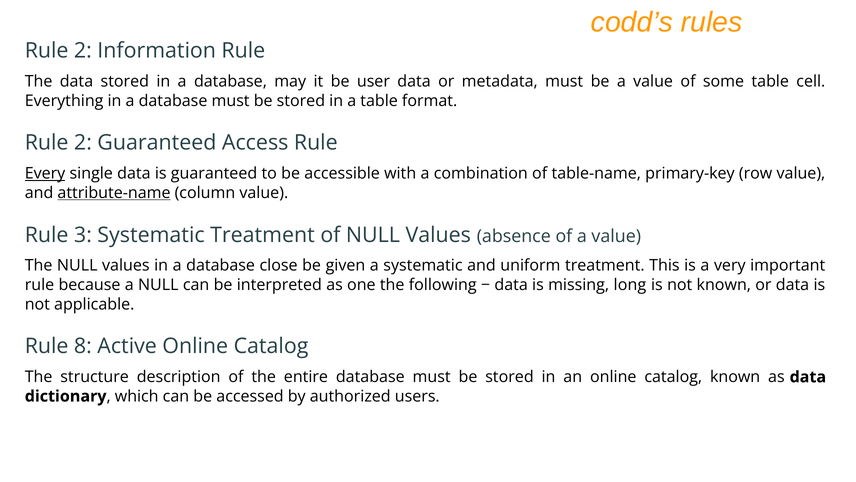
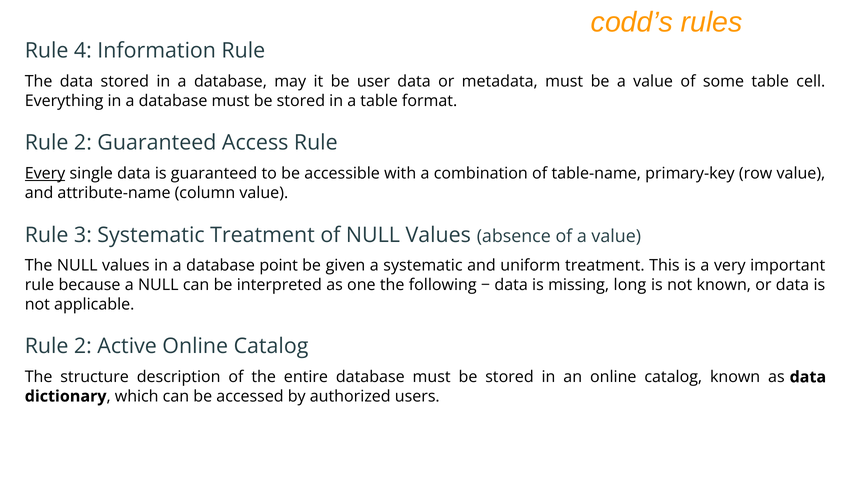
2 at (83, 51): 2 -> 4
attribute-name underline: present -> none
close: close -> point
8 at (83, 346): 8 -> 2
